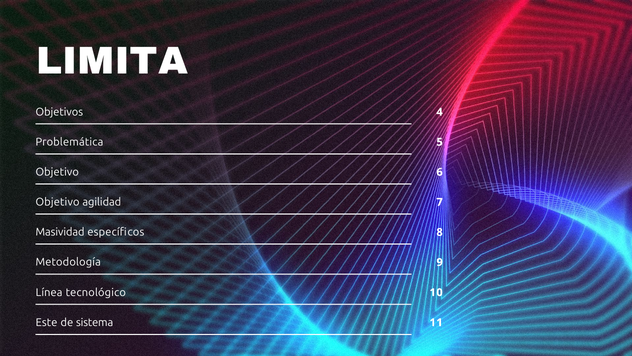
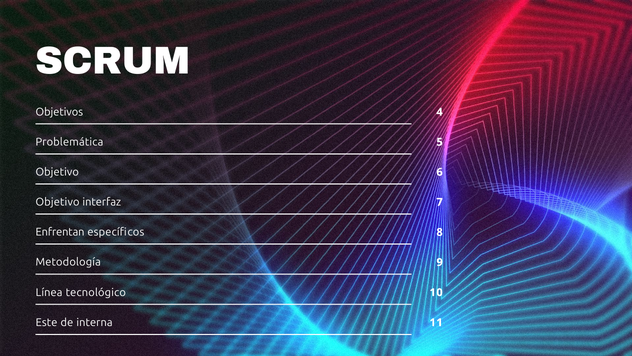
LIMITA: LIMITA -> SCRUM
agilidad: agilidad -> interfaz
Masividad: Masividad -> Enfrentan
sistema: sistema -> interna
